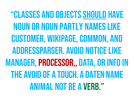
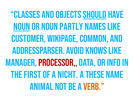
noun at (22, 27) underline: none -> present
notice: notice -> knows
the Avoid: Avoid -> First
touch: touch -> nicht
daten: daten -> these
verb colour: green -> orange
